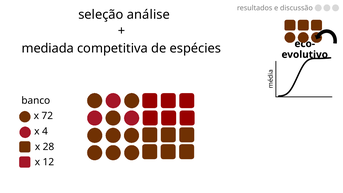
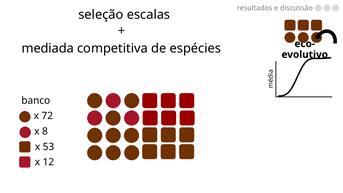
análise: análise -> escalas
4: 4 -> 8
28: 28 -> 53
